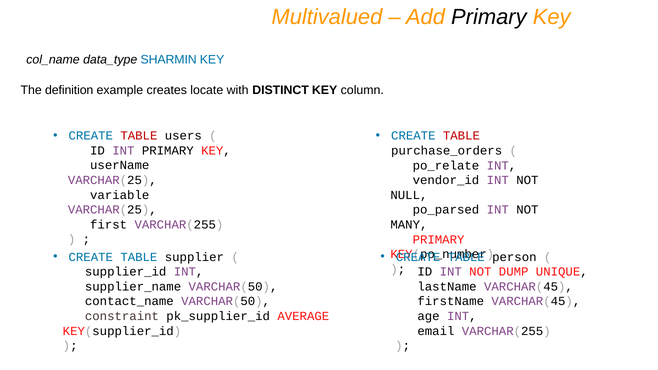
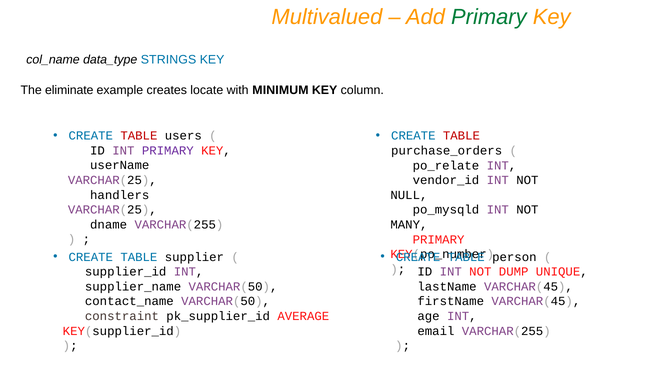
Primary at (489, 17) colour: black -> green
SHARMIN: SHARMIN -> STRINGS
definition: definition -> eliminate
DISTINCT: DISTINCT -> MINIMUM
PRIMARY at (168, 151) colour: black -> purple
variable: variable -> handlers
po_parsed: po_parsed -> po_mysqld
first: first -> dname
